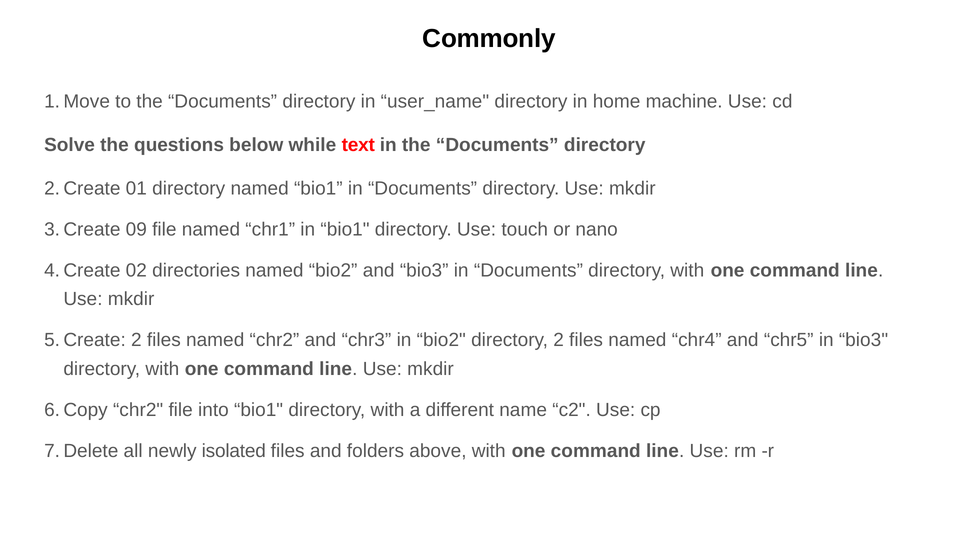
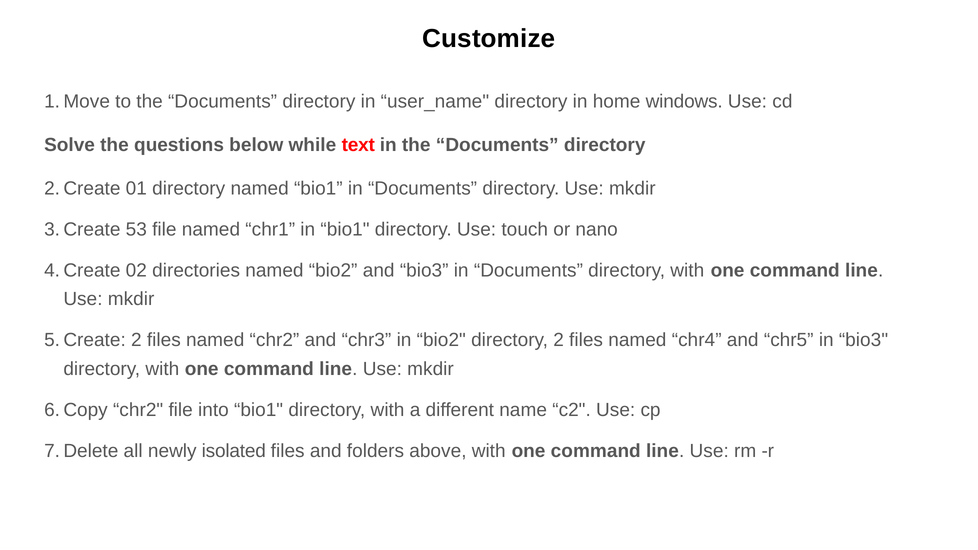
Commonly: Commonly -> Customize
machine: machine -> windows
09: 09 -> 53
